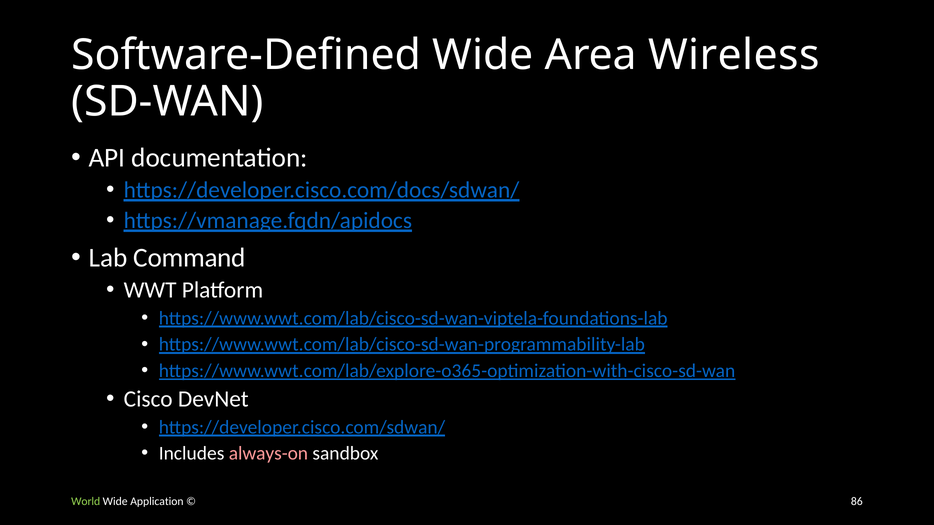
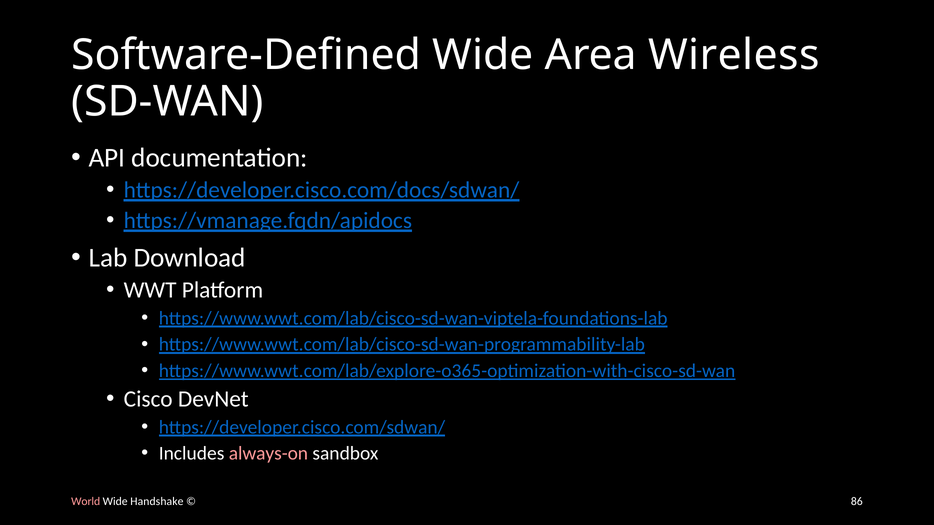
Command: Command -> Download
World colour: light green -> pink
Application: Application -> Handshake
